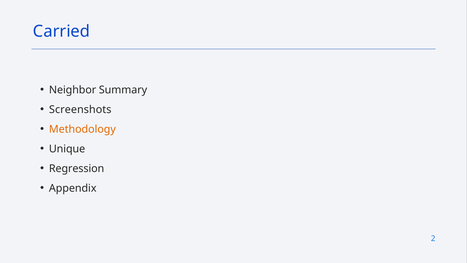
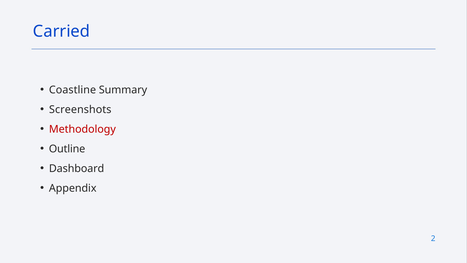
Neighbor: Neighbor -> Coastline
Methodology colour: orange -> red
Unique: Unique -> Outline
Regression: Regression -> Dashboard
